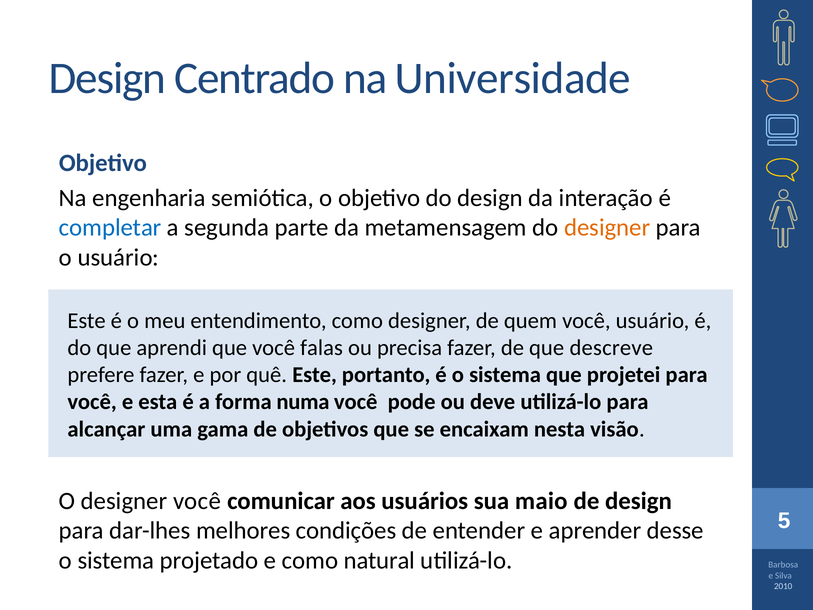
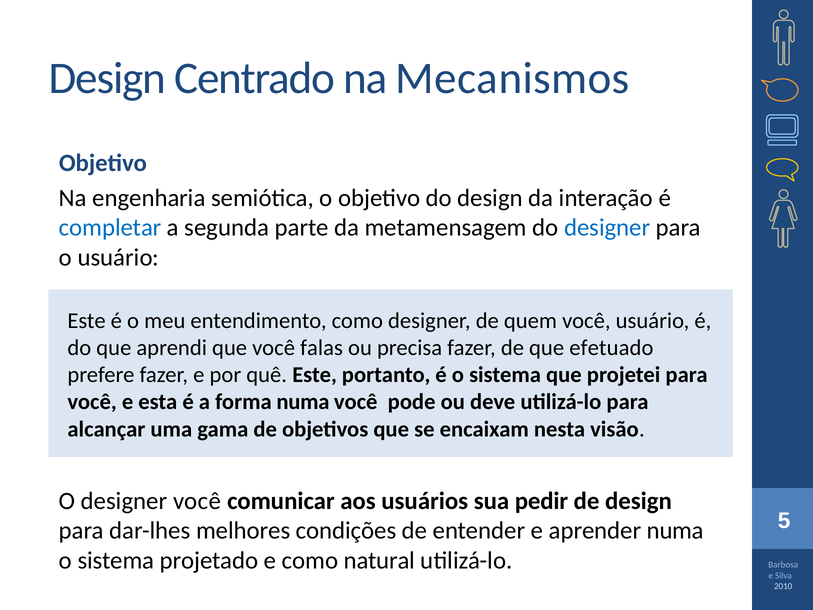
Universidade: Universidade -> Mecanismos
designer at (607, 228) colour: orange -> blue
descreve: descreve -> efetuado
maio: maio -> pedir
aprender desse: desse -> numa
